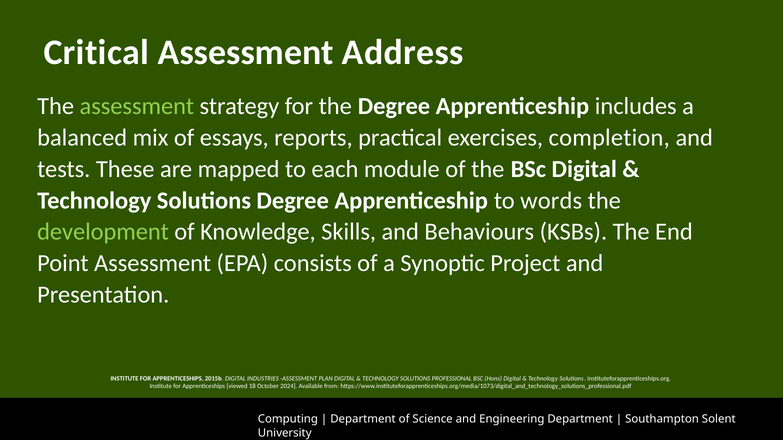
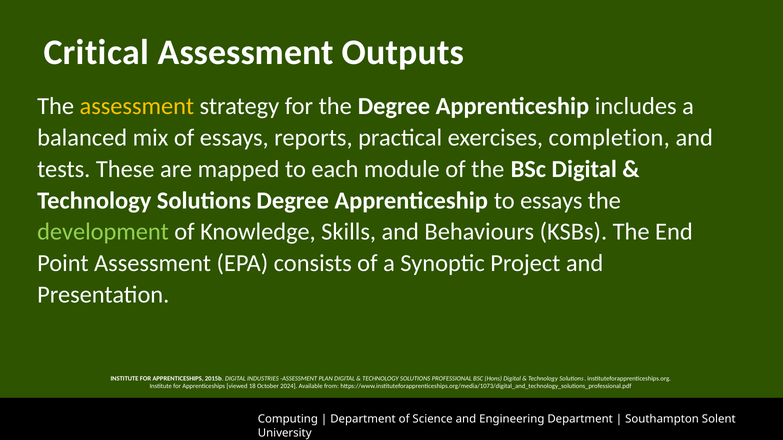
Address: Address -> Outputs
assessment at (137, 106) colour: light green -> yellow
to words: words -> essays
